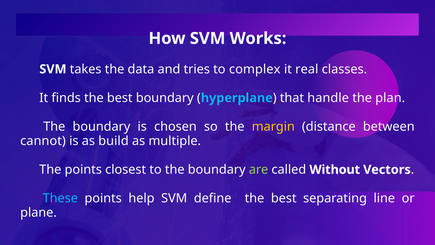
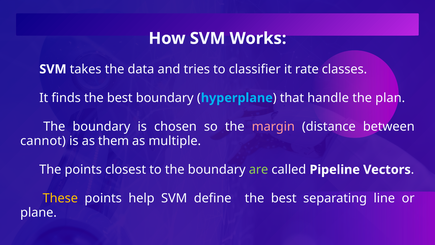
complex: complex -> classifier
real: real -> rate
margin colour: yellow -> pink
build: build -> them
Without: Without -> Pipeline
These colour: light blue -> yellow
